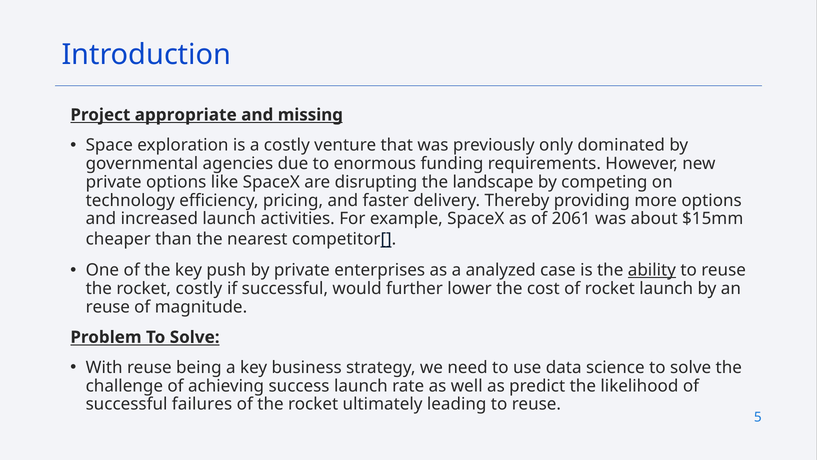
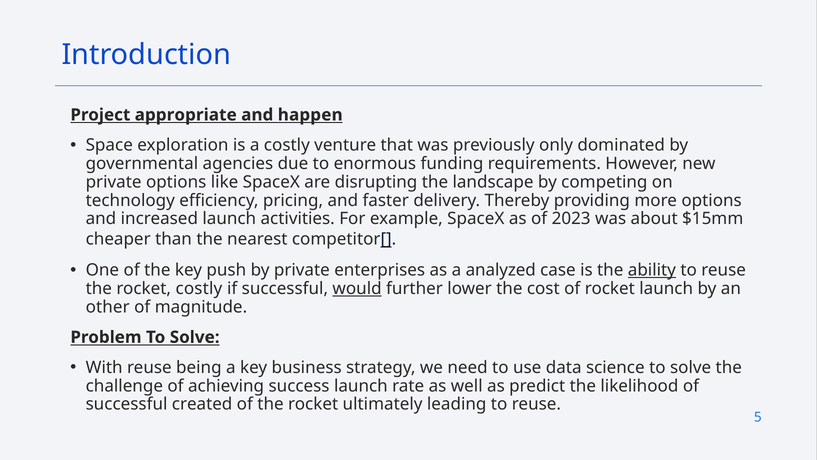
missing: missing -> happen
2061: 2061 -> 2023
would underline: none -> present
reuse at (108, 307): reuse -> other
failures: failures -> created
